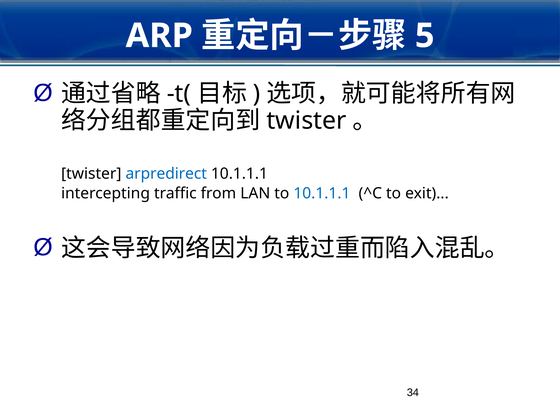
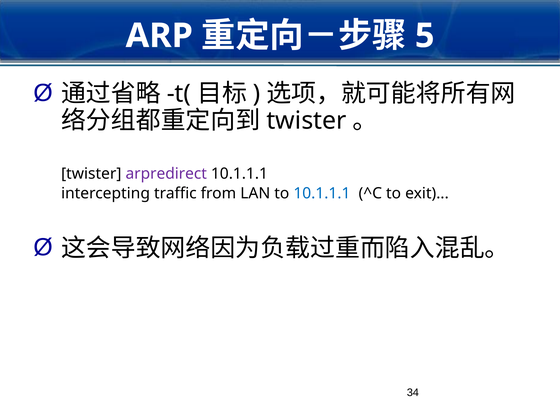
arpredirect colour: blue -> purple
